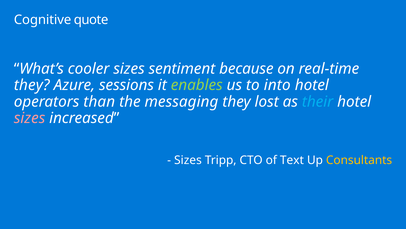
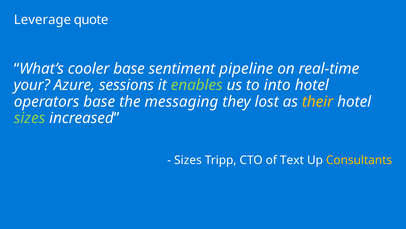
Cognitive: Cognitive -> Leverage
cooler sizes: sizes -> base
because: because -> pipeline
they at (32, 85): they -> your
operators than: than -> base
their colour: light blue -> yellow
sizes at (30, 118) colour: pink -> light green
